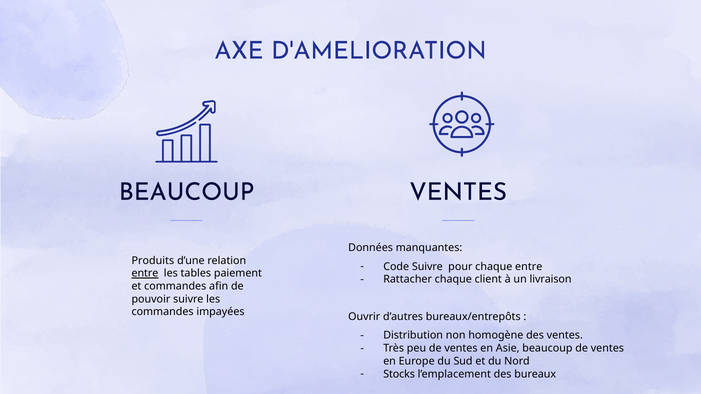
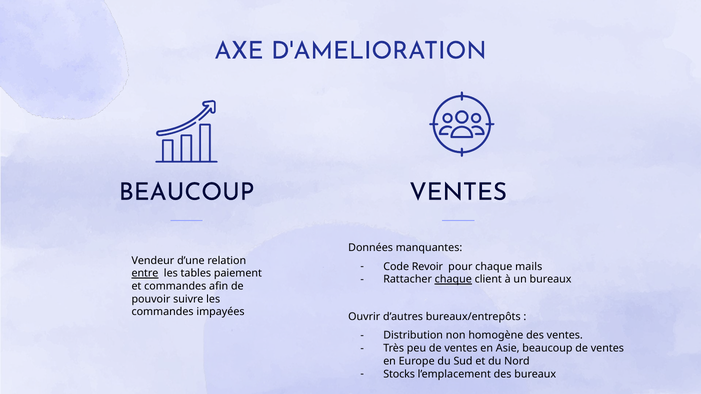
Produits: Produits -> Vendeur
Code Suivre: Suivre -> Revoir
chaque entre: entre -> mails
chaque at (453, 280) underline: none -> present
un livraison: livraison -> bureaux
